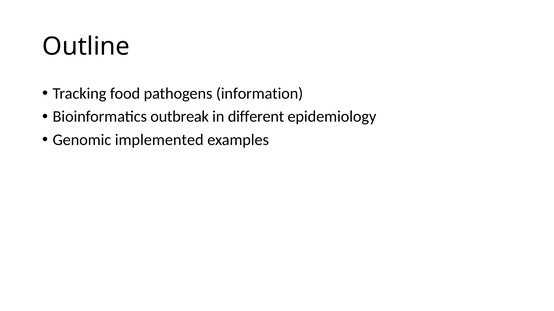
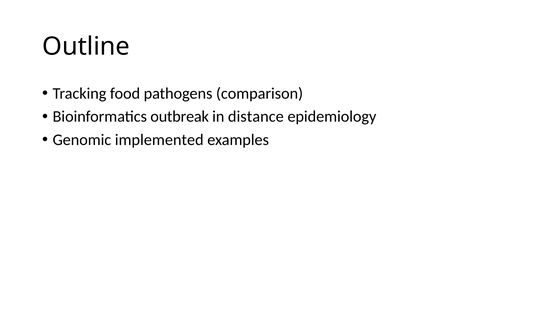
information: information -> comparison
different: different -> distance
